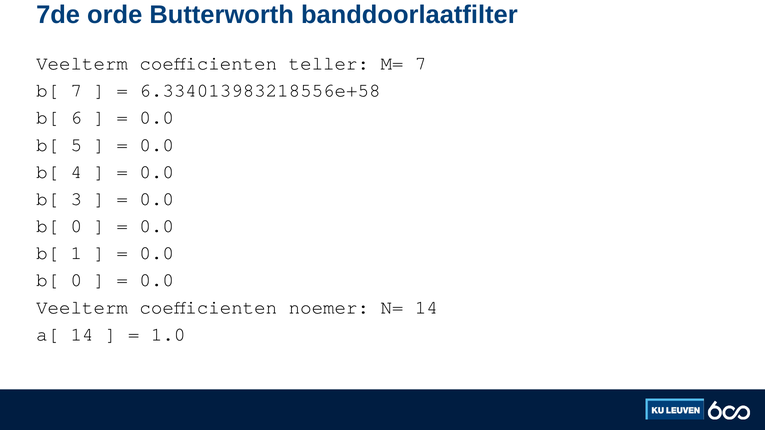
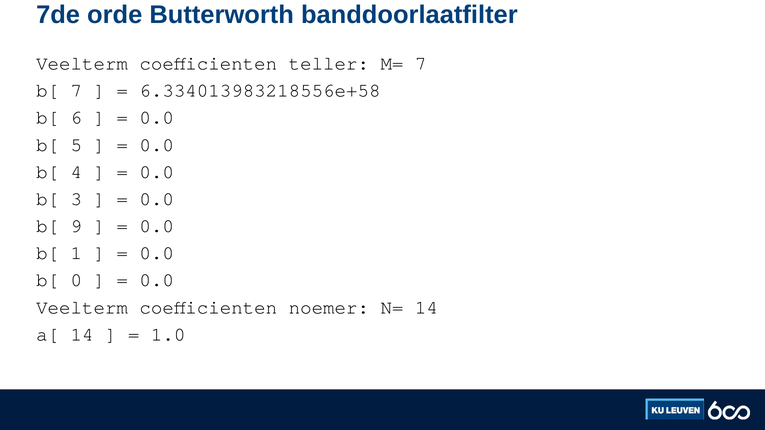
0 at (76, 226): 0 -> 9
